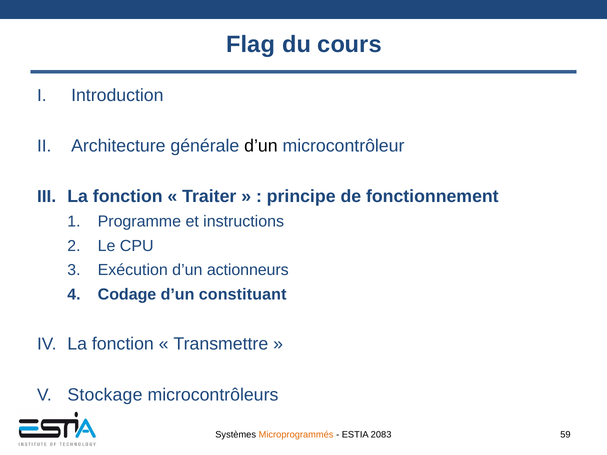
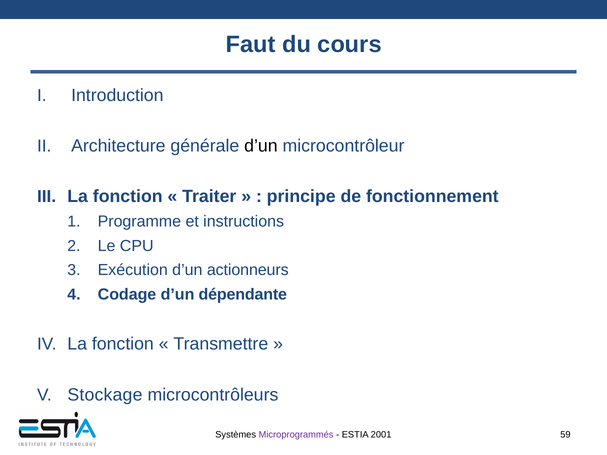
Flag: Flag -> Faut
constituant: constituant -> dépendante
Microprogrammés colour: orange -> purple
2083: 2083 -> 2001
